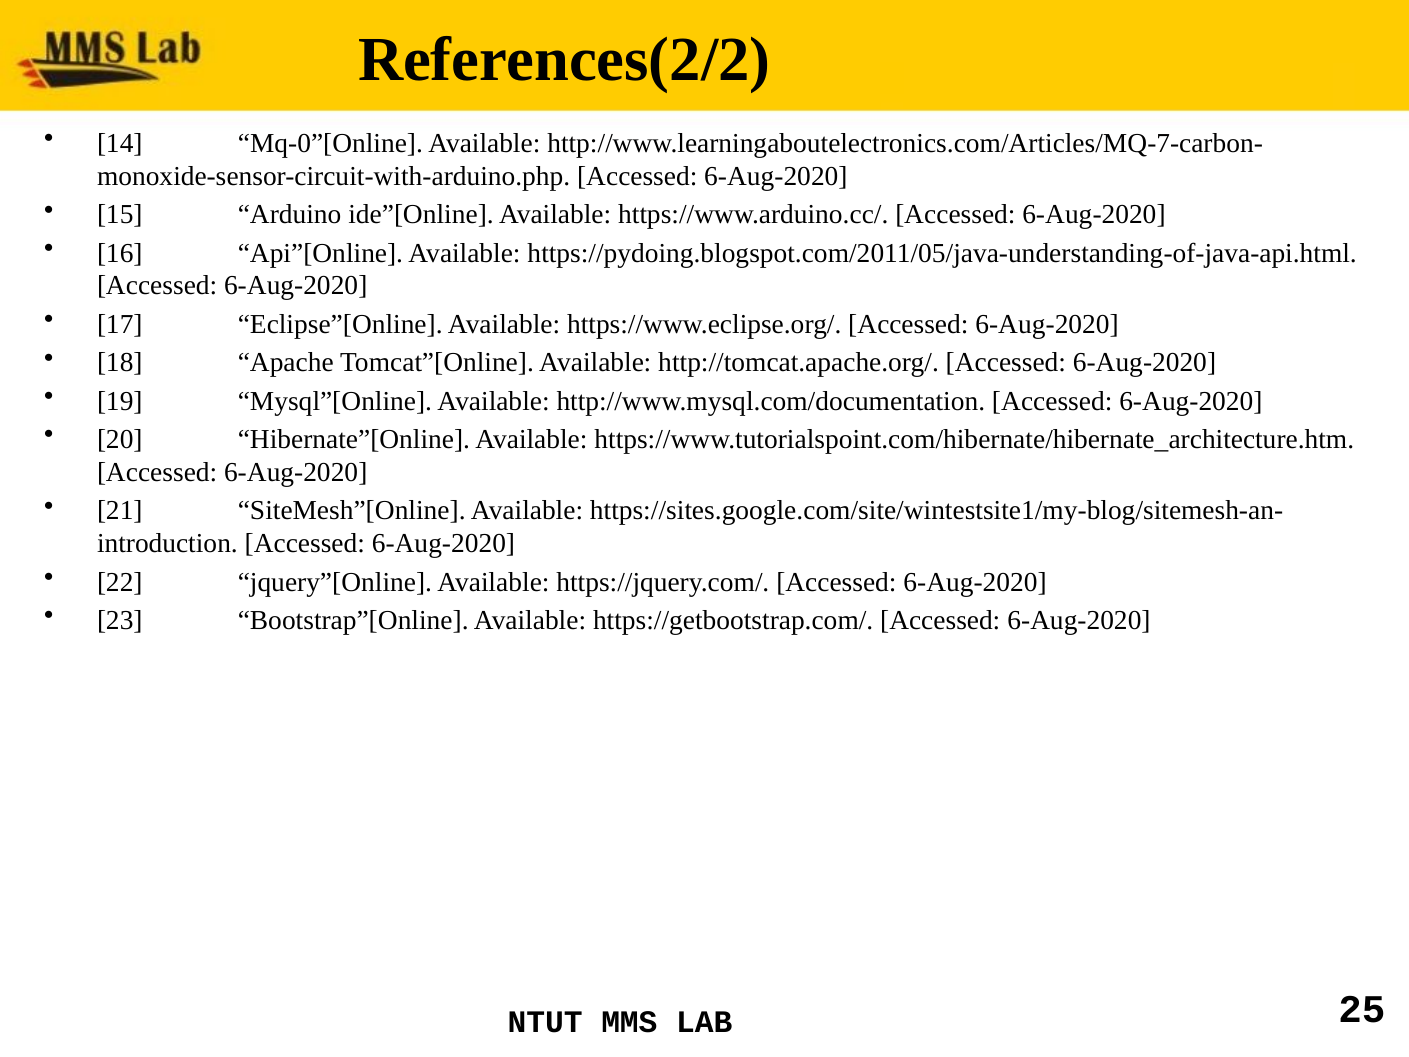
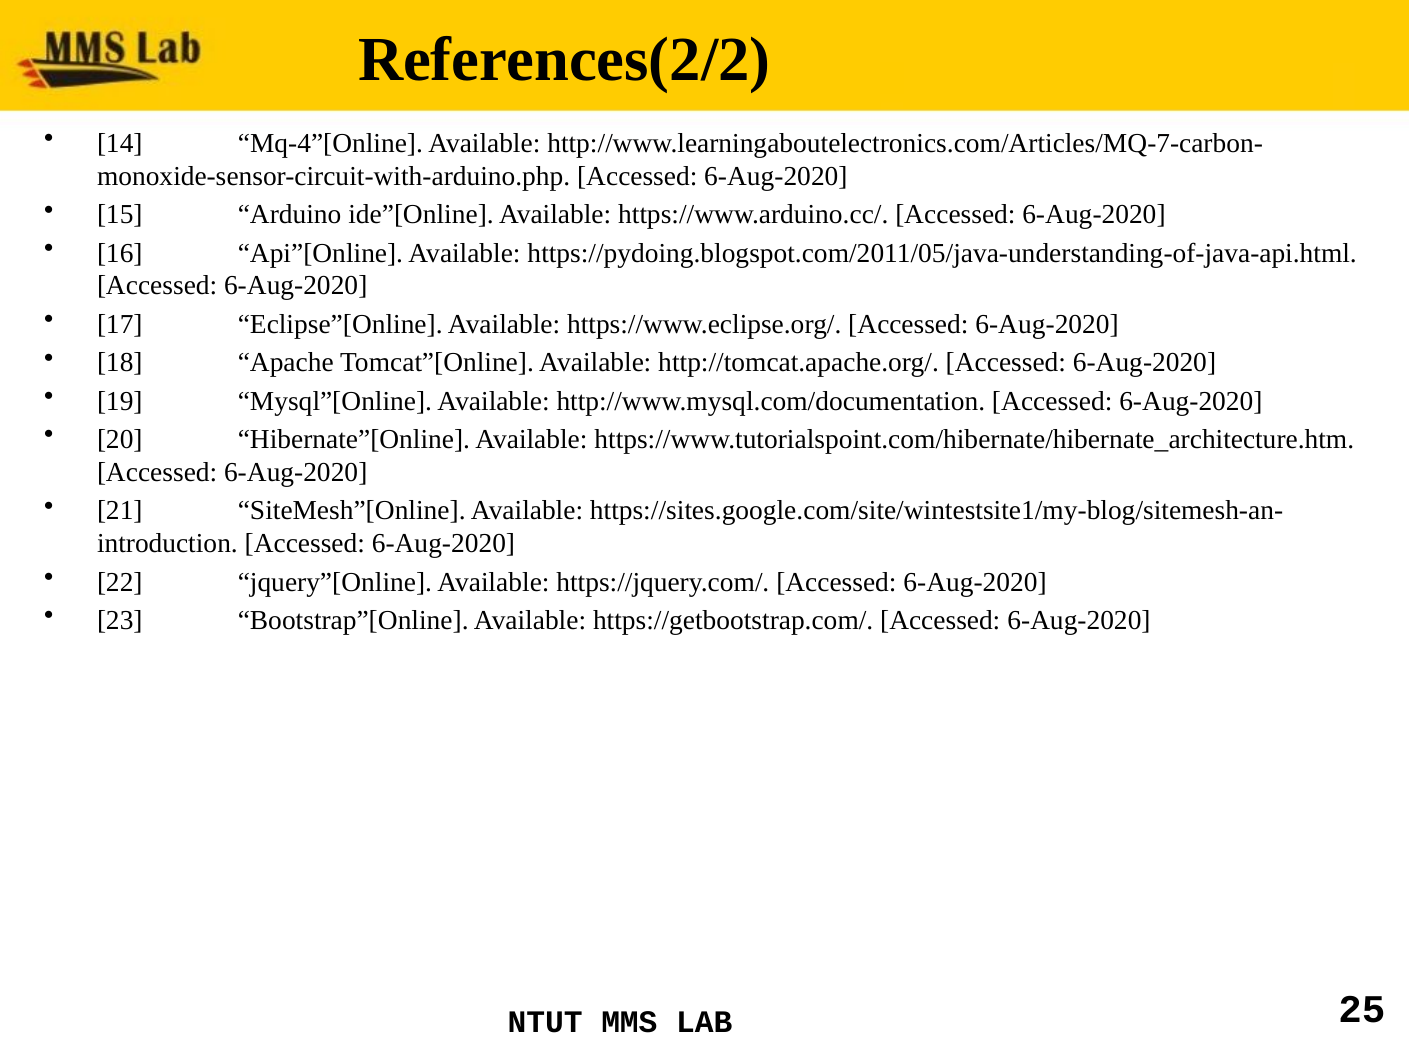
Mq-0”[Online: Mq-0”[Online -> Mq-4”[Online
